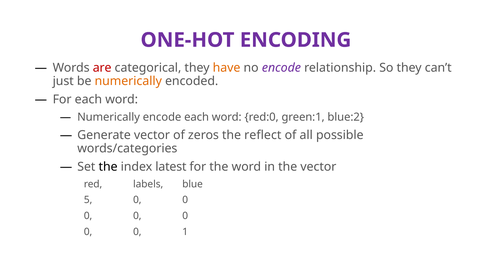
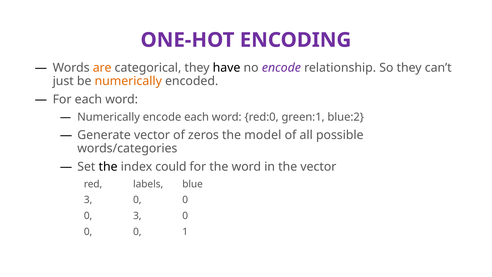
are colour: red -> orange
have colour: orange -> black
reflect: reflect -> model
latest: latest -> could
5 at (88, 200): 5 -> 3
0 at (137, 216): 0 -> 3
